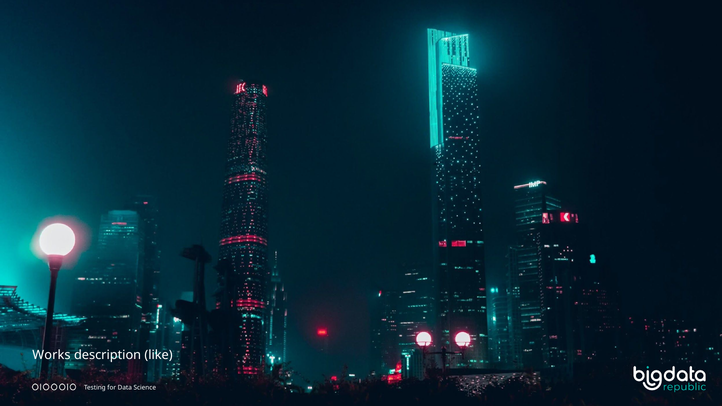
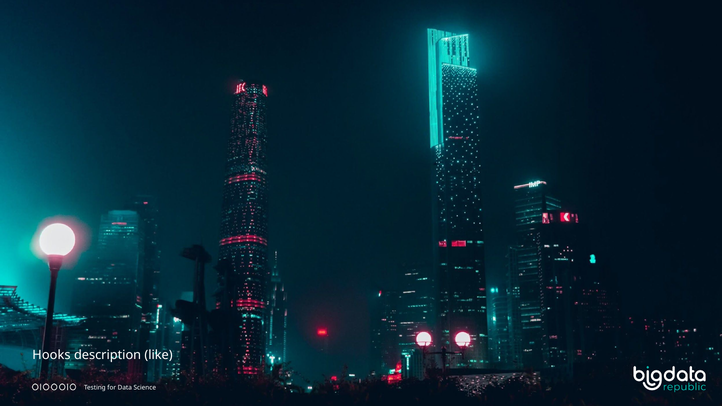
Works: Works -> Hooks
